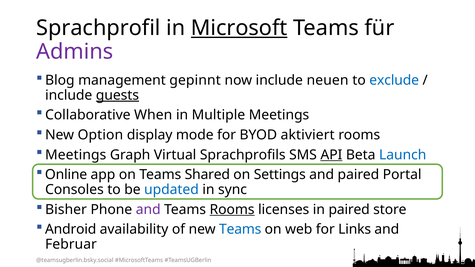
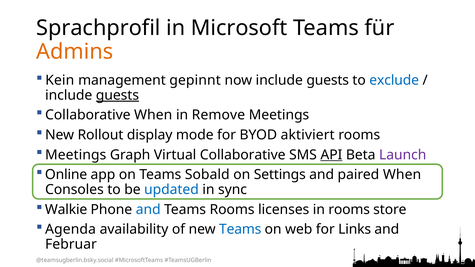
Microsoft underline: present -> none
Admins colour: purple -> orange
Blog: Blog -> Kein
now include neuen: neuen -> guests
Multiple: Multiple -> Remove
Option: Option -> Rollout
Virtual Sprachprofils: Sprachprofils -> Collaborative
Launch colour: blue -> purple
Shared: Shared -> Sobald
paired Portal: Portal -> When
Bisher: Bisher -> Walkie
and at (148, 210) colour: purple -> blue
Rooms at (232, 210) underline: present -> none
in paired: paired -> rooms
Android: Android -> Agenda
